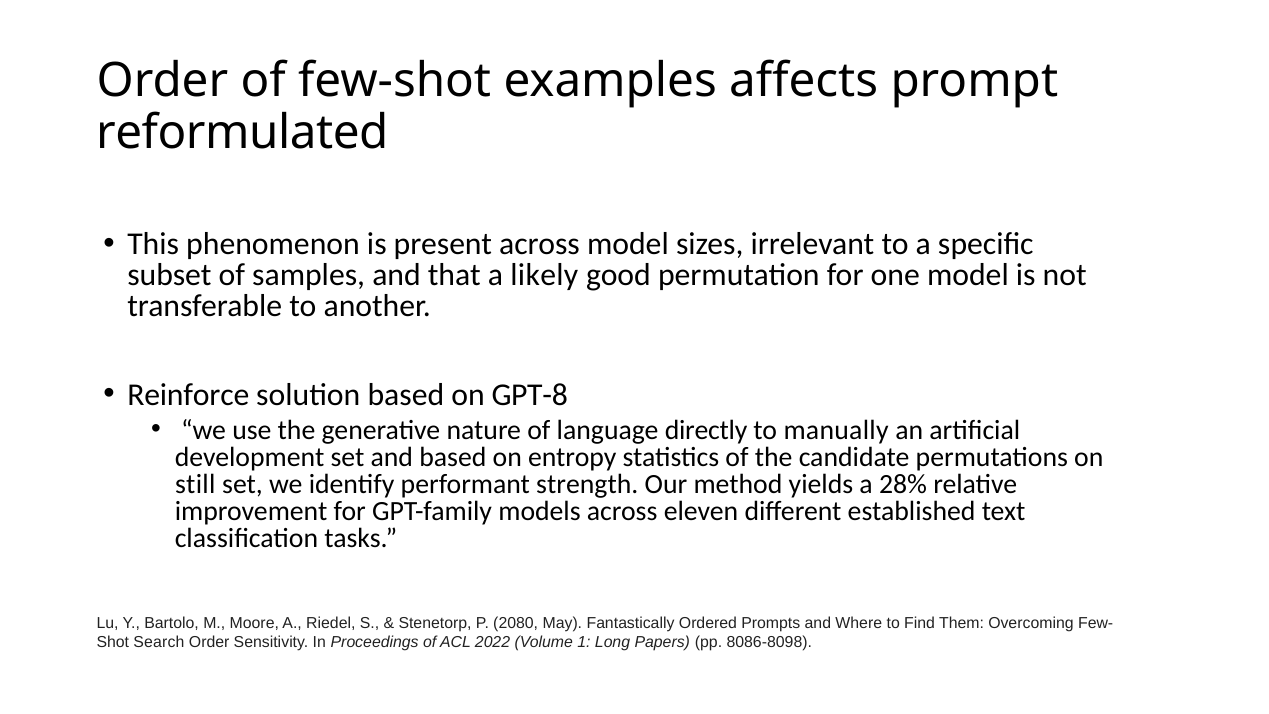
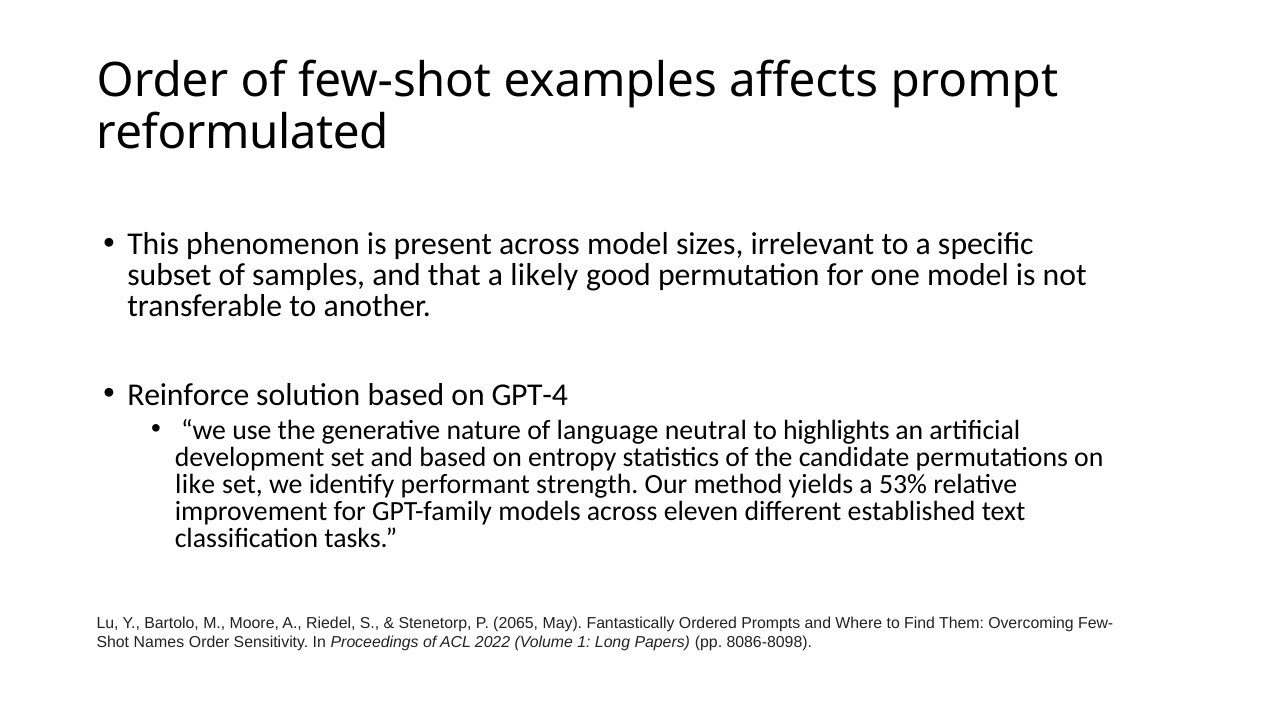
GPT-8: GPT-8 -> GPT-4
directly: directly -> neutral
manually: manually -> highlights
still: still -> like
28%: 28% -> 53%
2080: 2080 -> 2065
Search: Search -> Names
